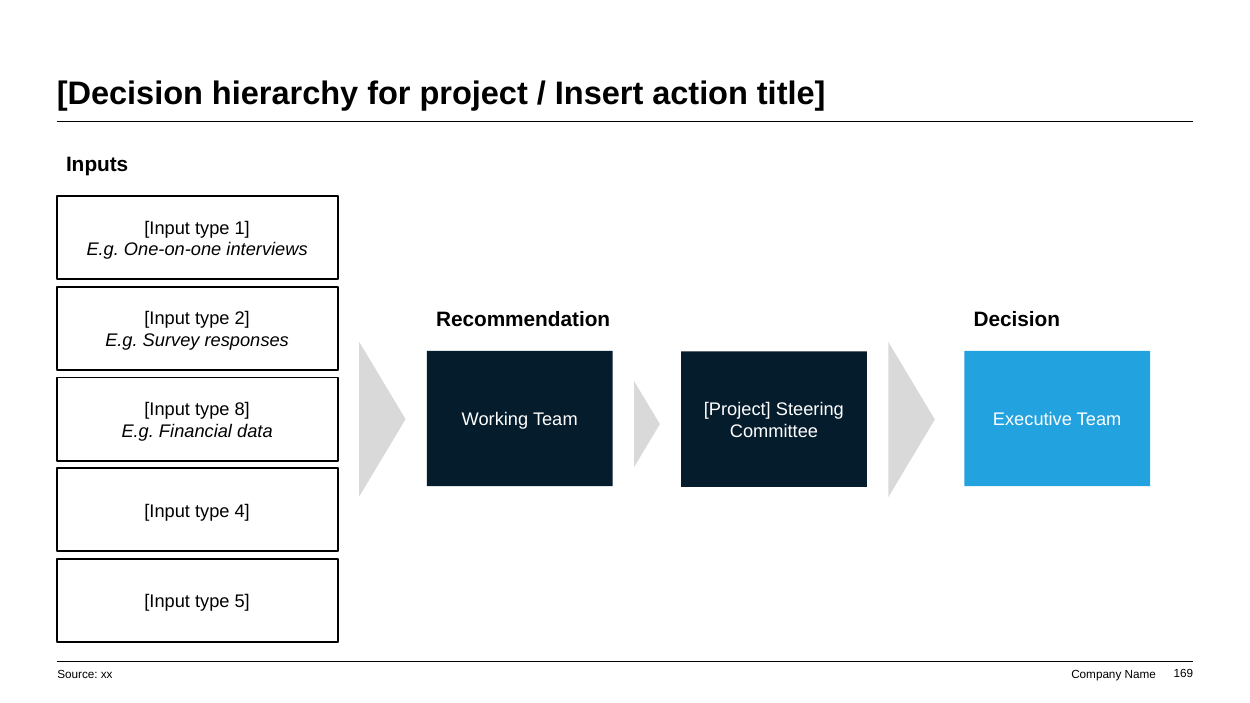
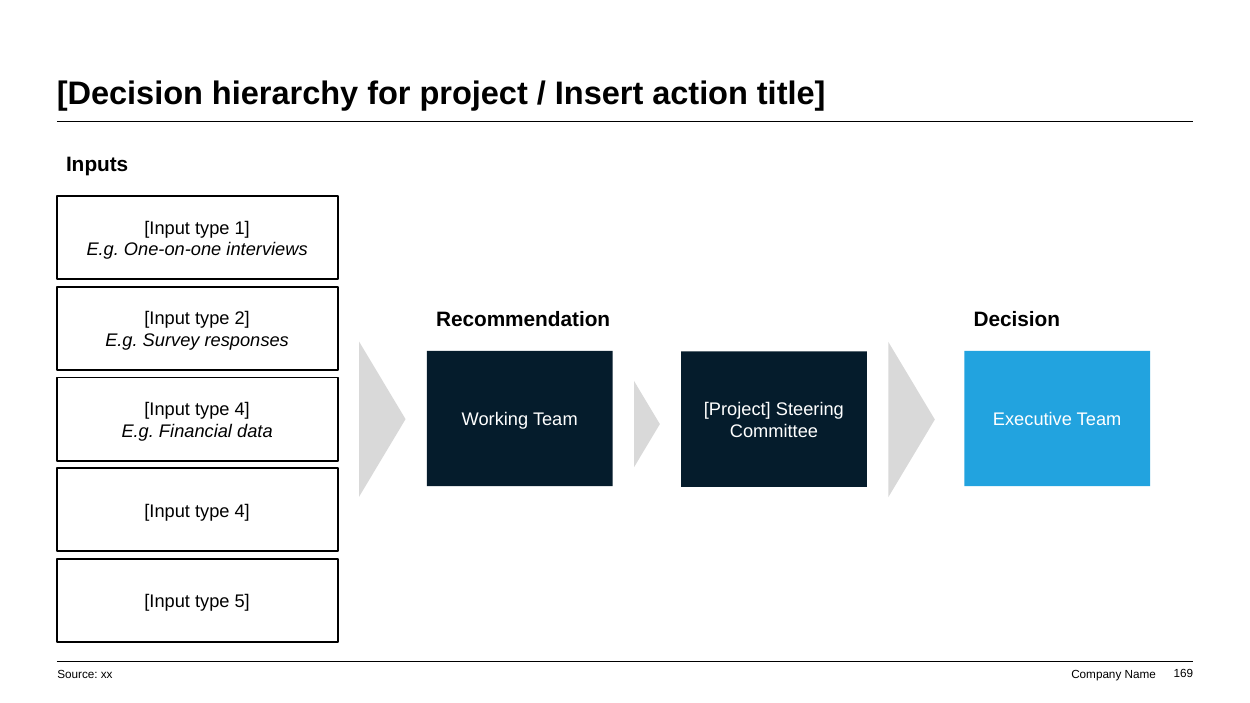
8 at (242, 409): 8 -> 4
